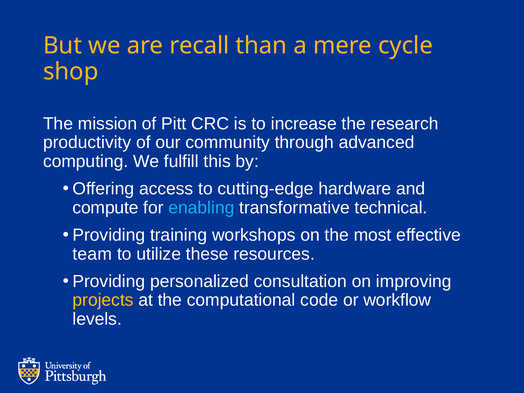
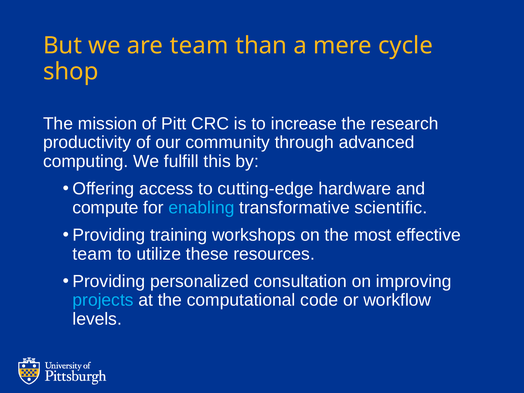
are recall: recall -> team
technical: technical -> scientific
projects colour: yellow -> light blue
